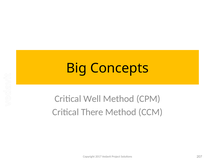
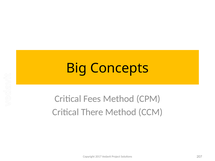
Well: Well -> Fees
